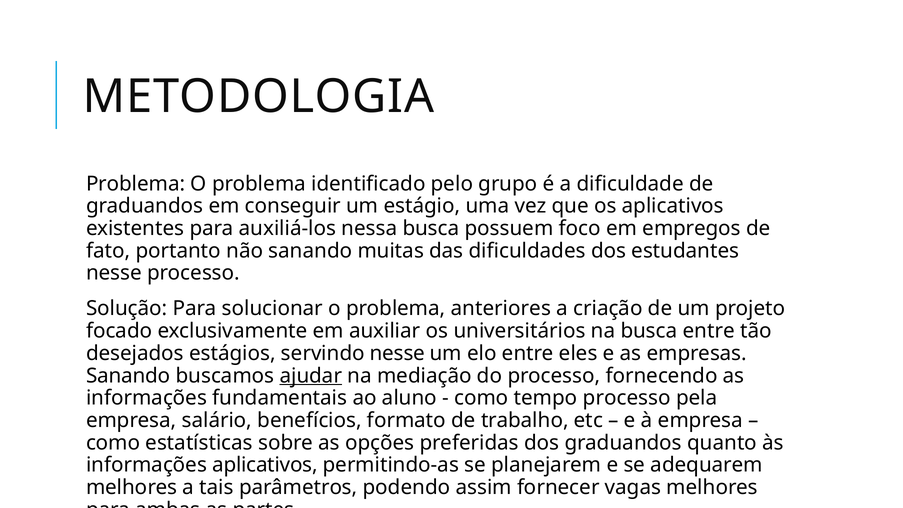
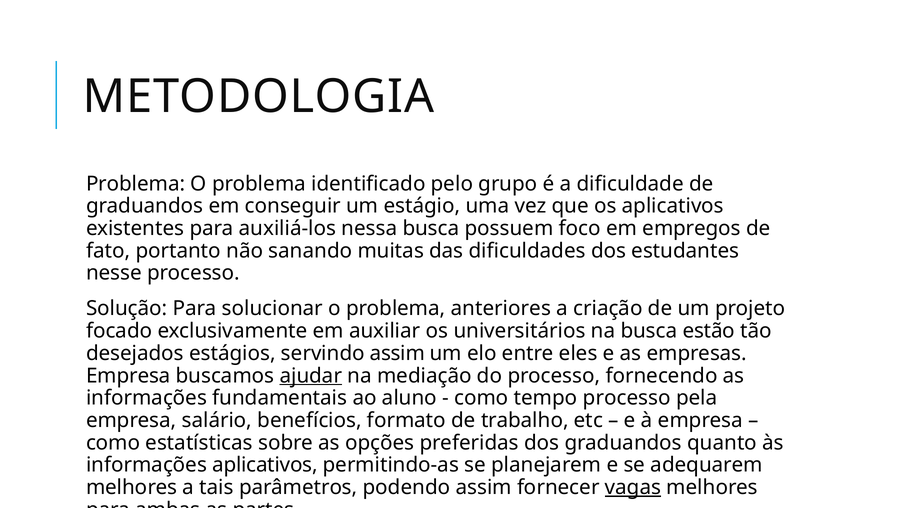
busca entre: entre -> estão
servindo nesse: nesse -> assim
Sanando at (128, 376): Sanando -> Empresa
vagas underline: none -> present
